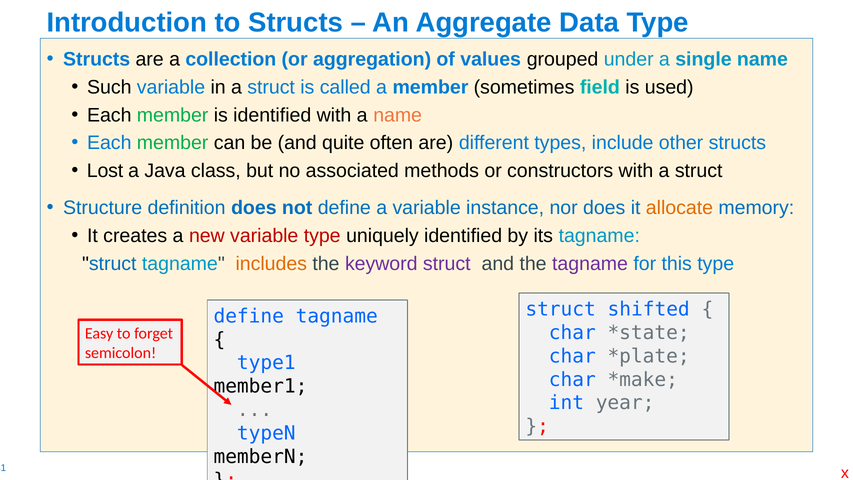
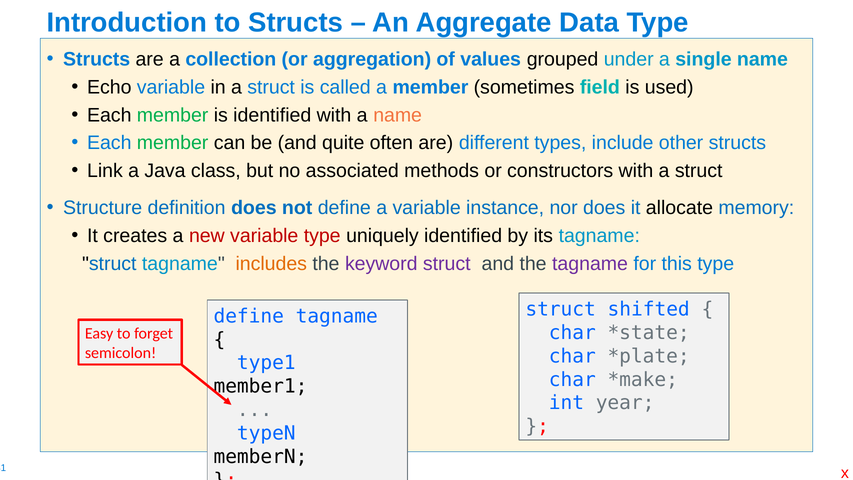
Such: Such -> Echo
Lost: Lost -> Link
allocate colour: orange -> black
